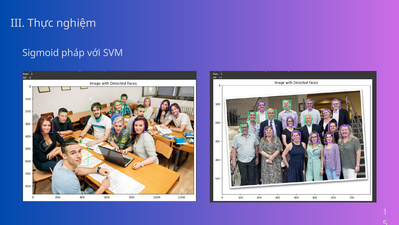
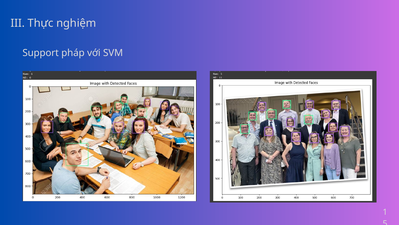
Sigmoid: Sigmoid -> Support
